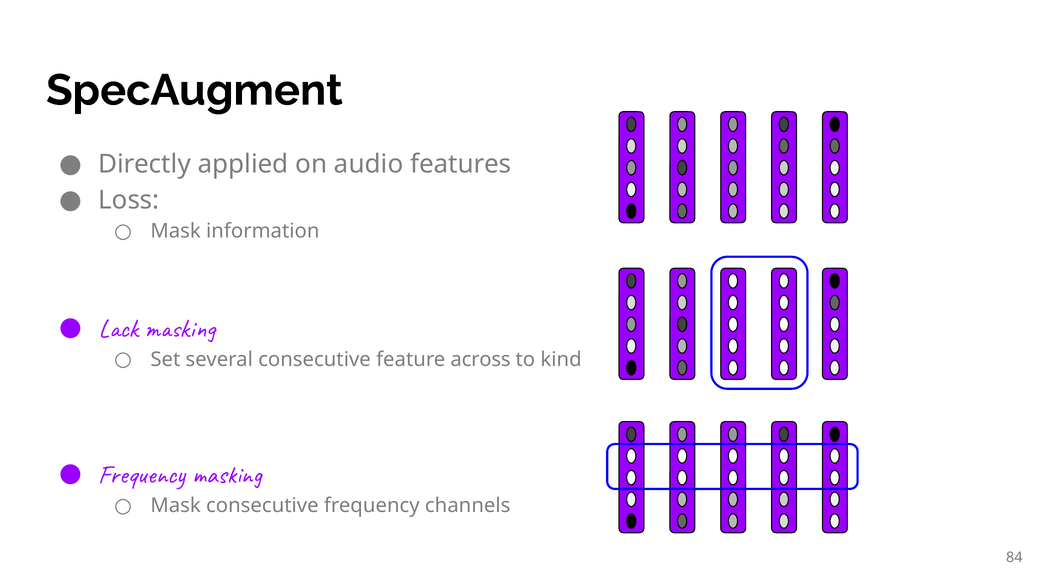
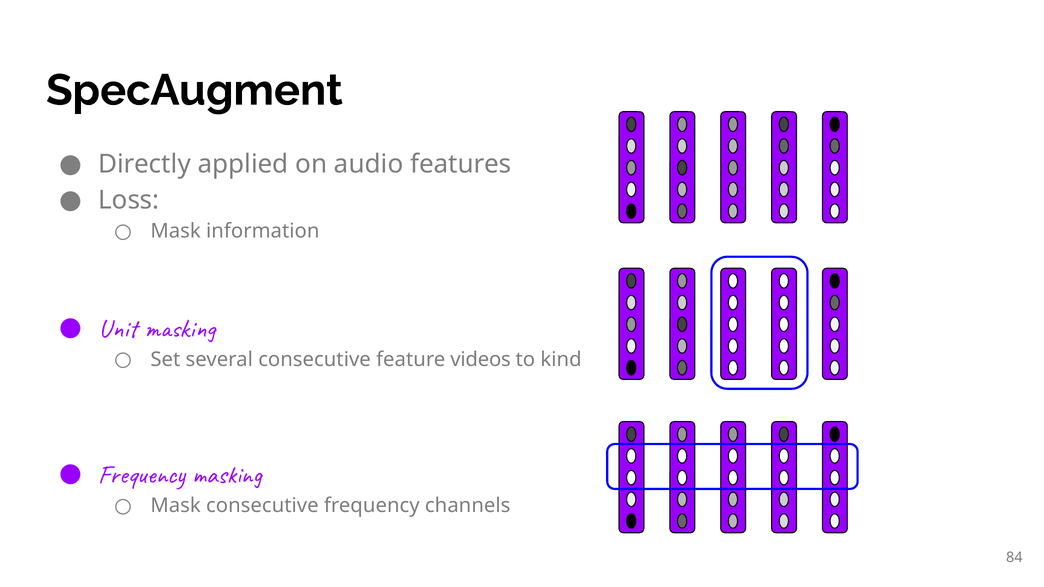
Lack: Lack -> Unit
across: across -> videos
